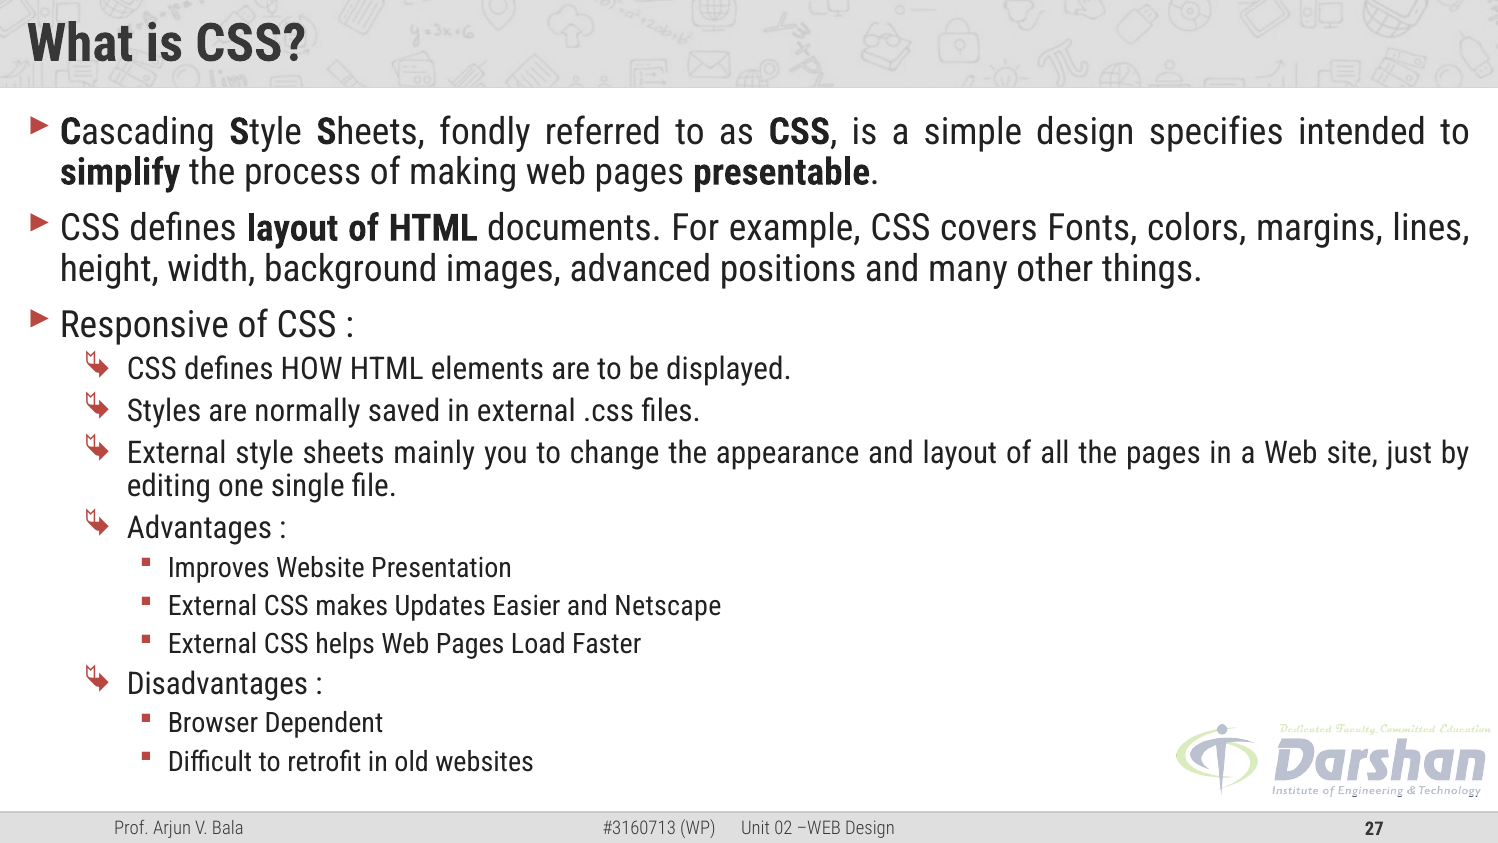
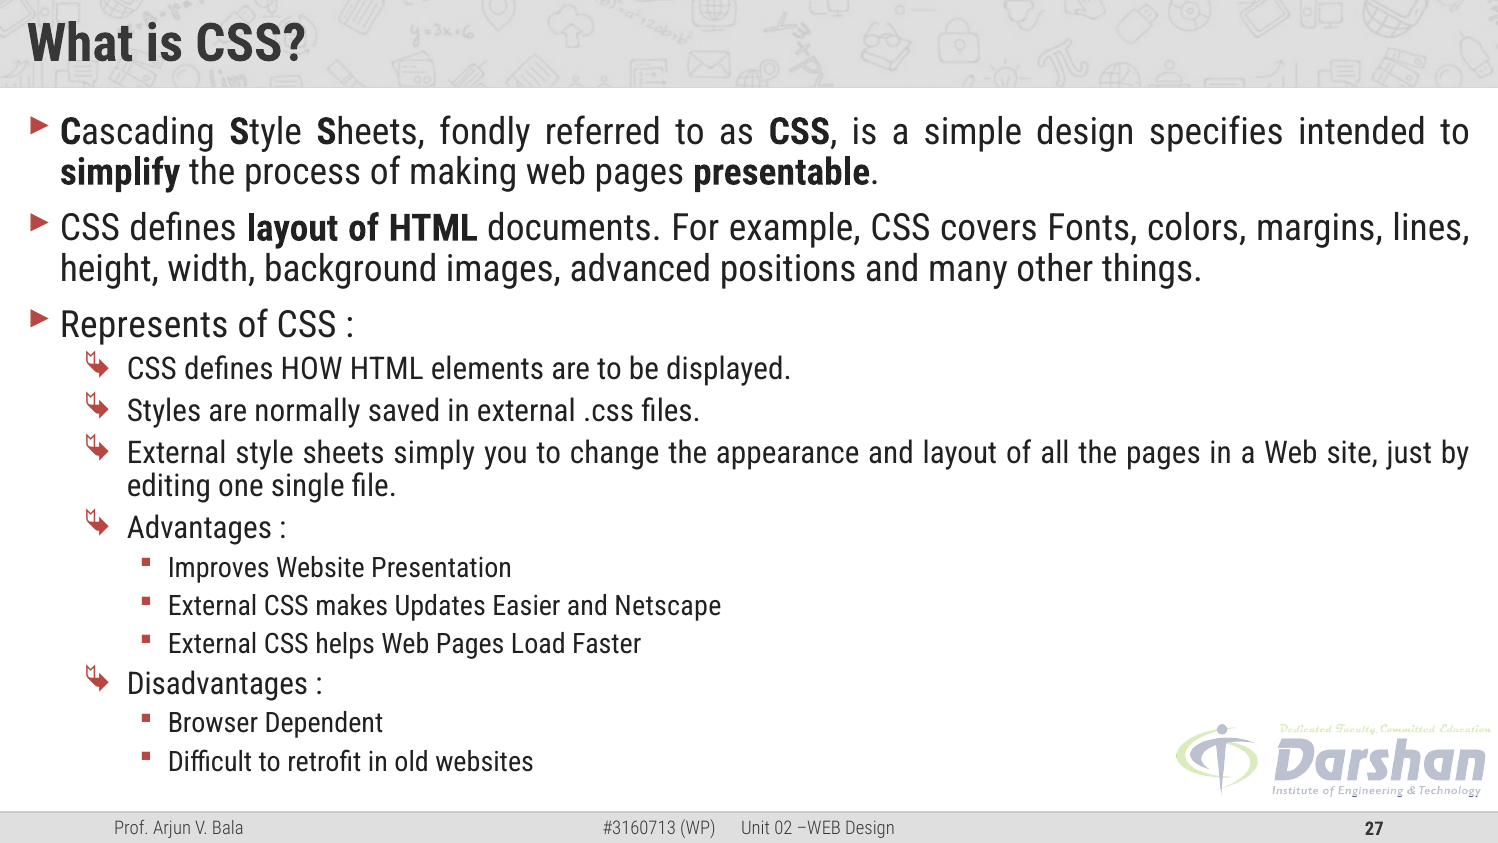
Responsive: Responsive -> Represents
mainly: mainly -> simply
